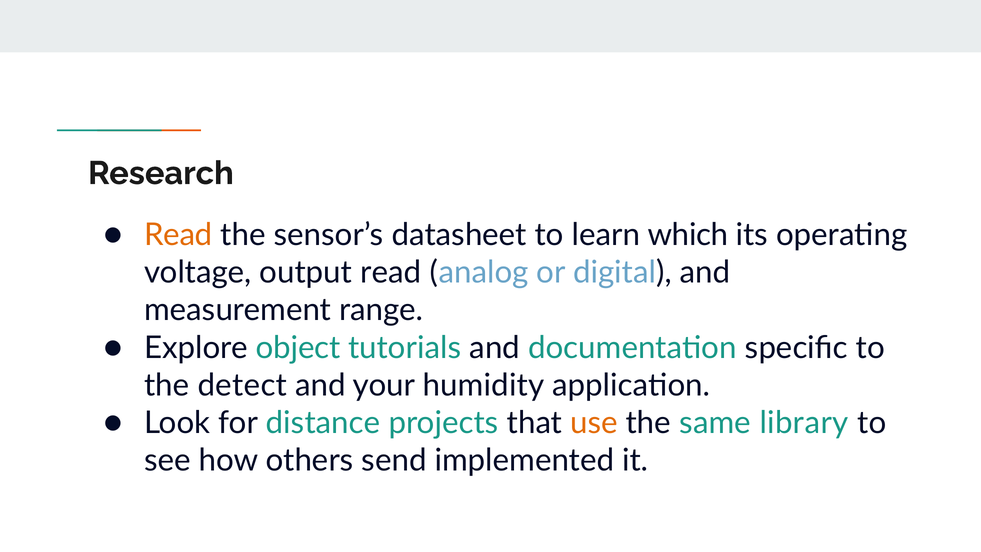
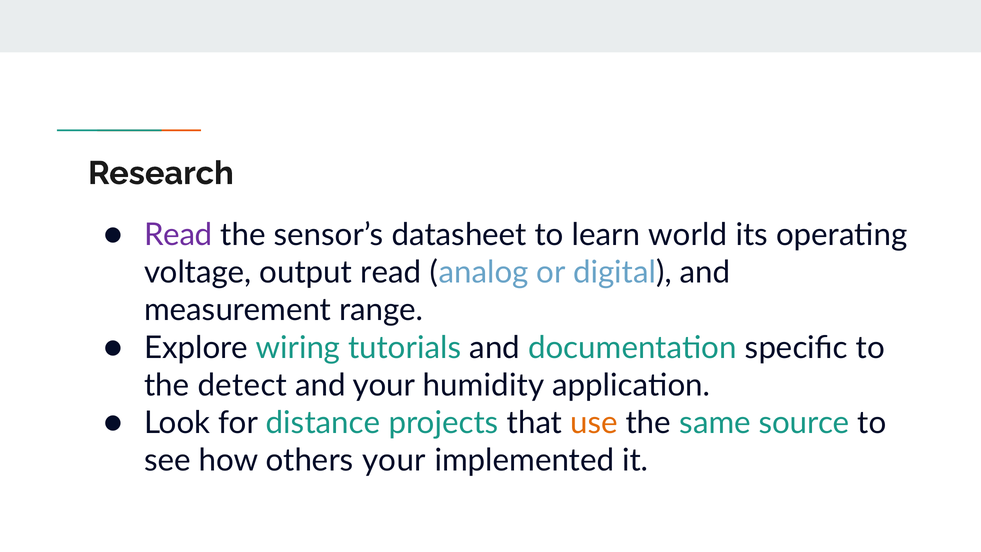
Read at (178, 235) colour: orange -> purple
which: which -> world
object: object -> wiring
library: library -> source
others send: send -> your
